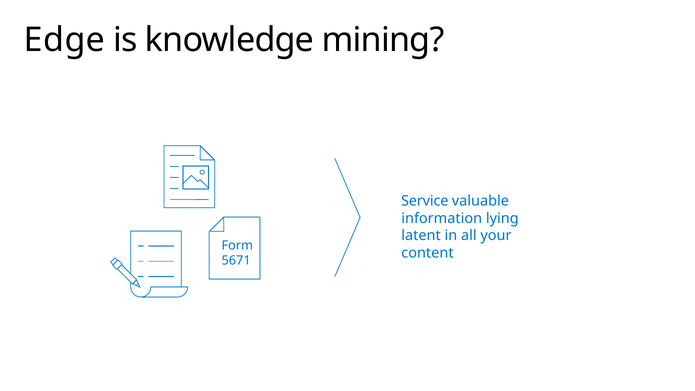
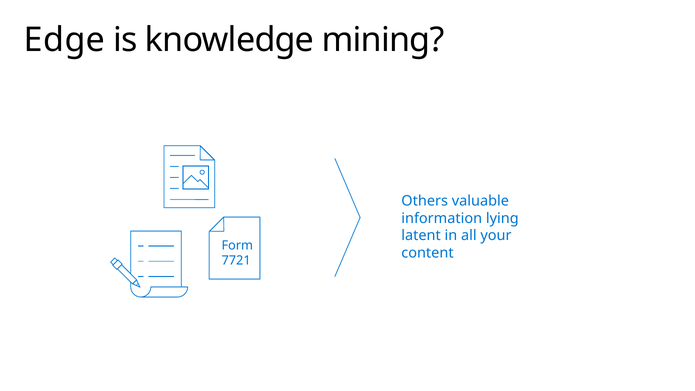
Service: Service -> Others
5671: 5671 -> 7721
